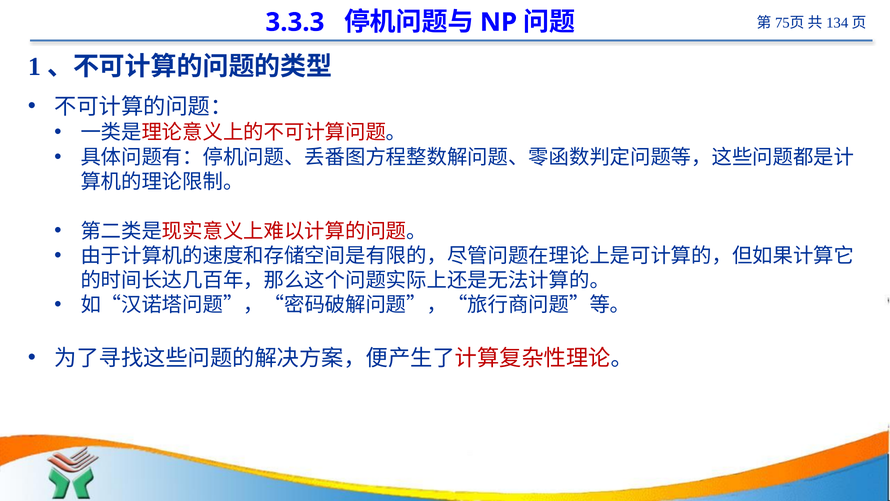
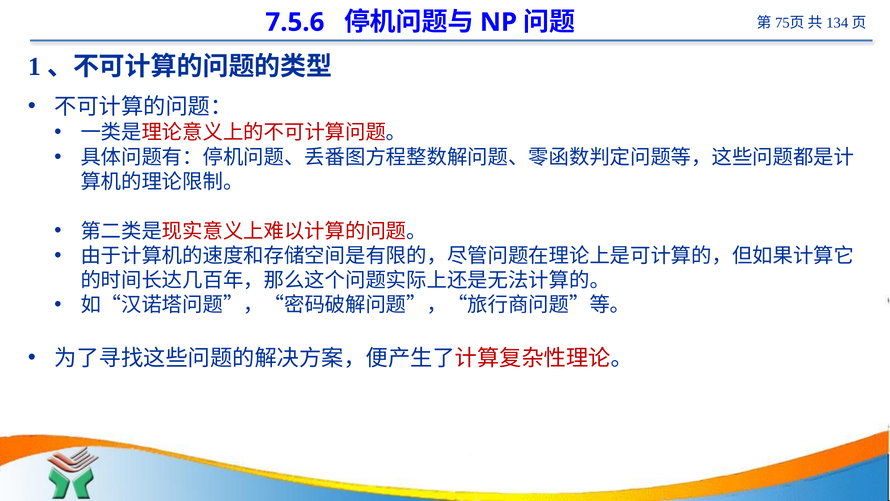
3.3.3: 3.3.3 -> 7.5.6
